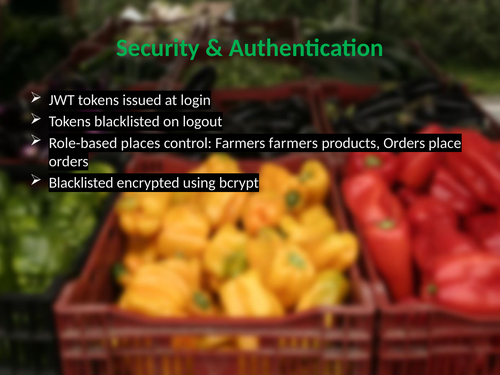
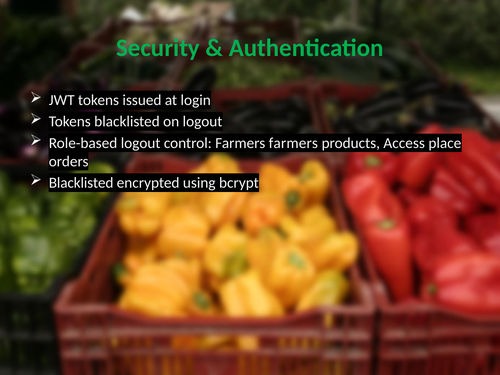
Role-based places: places -> logout
products Orders: Orders -> Access
